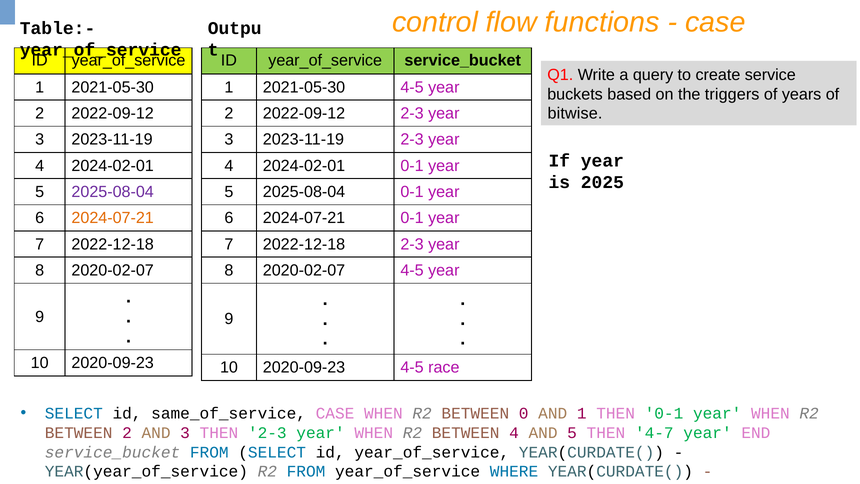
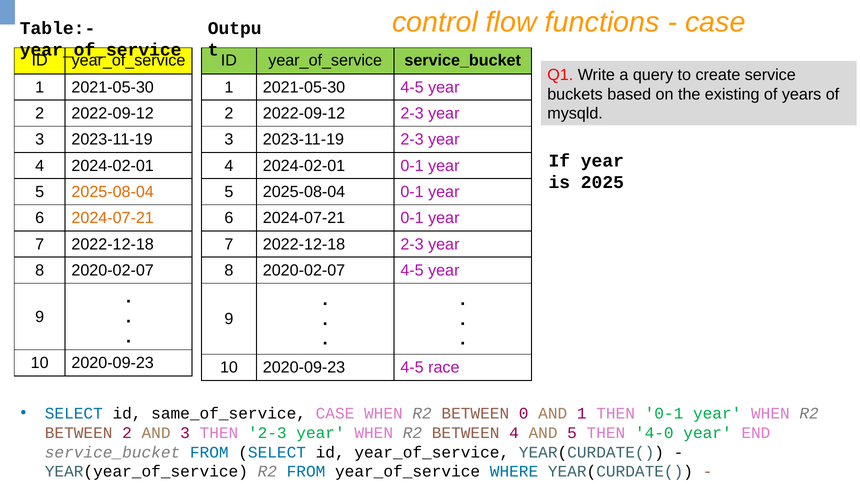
triggers: triggers -> existing
bitwise: bitwise -> mysqld
2025-08-04 at (113, 192) colour: purple -> orange
4-7: 4-7 -> 4-0
